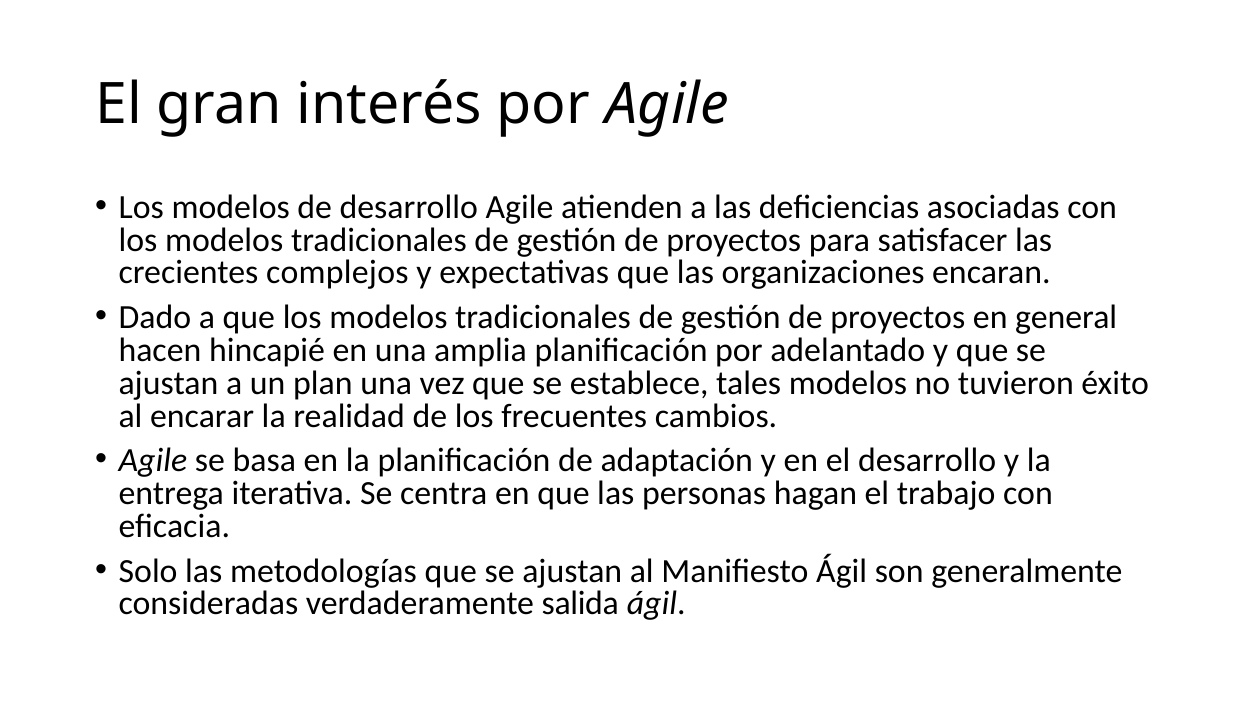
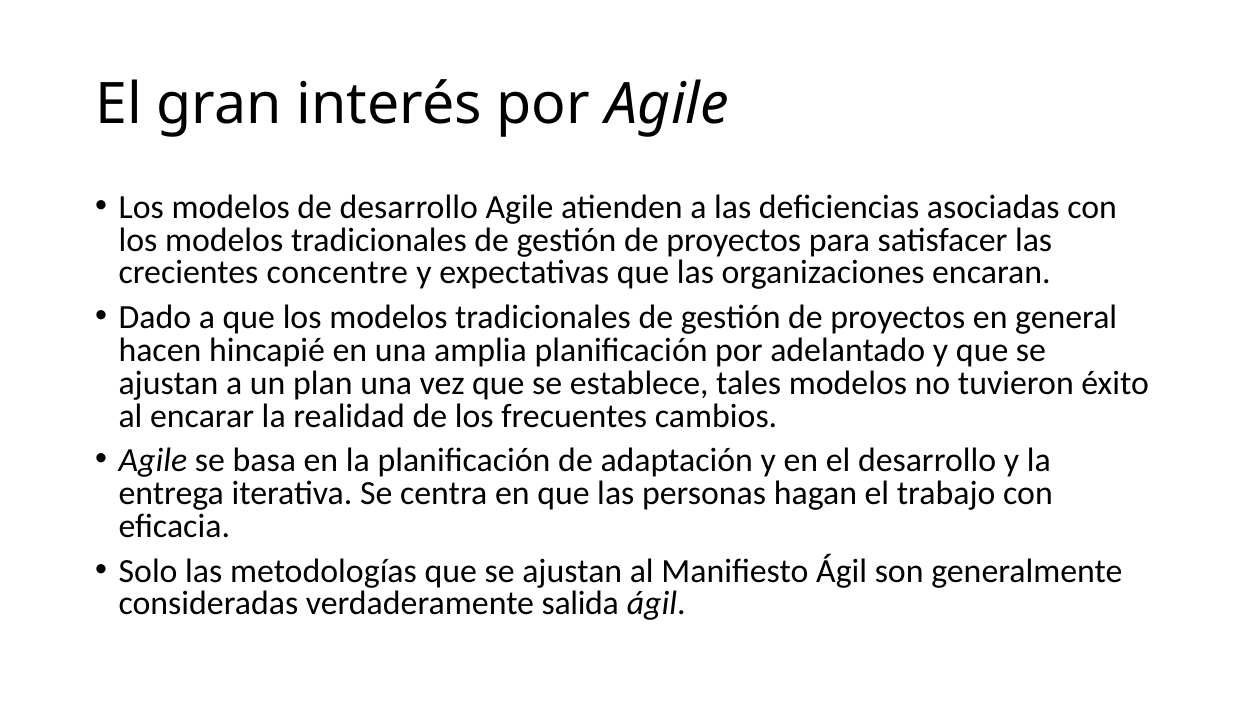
complejos: complejos -> concentre
